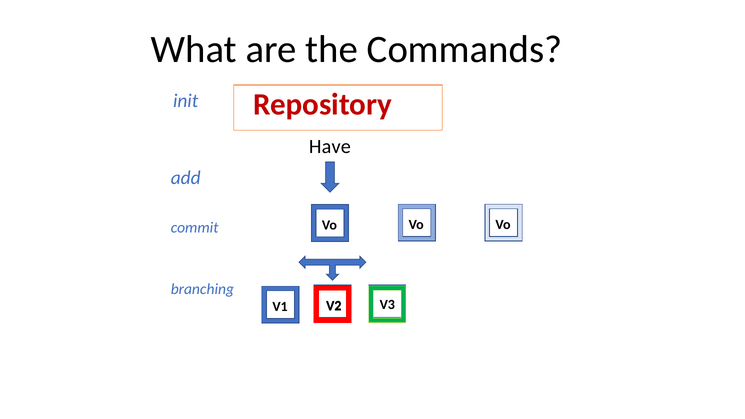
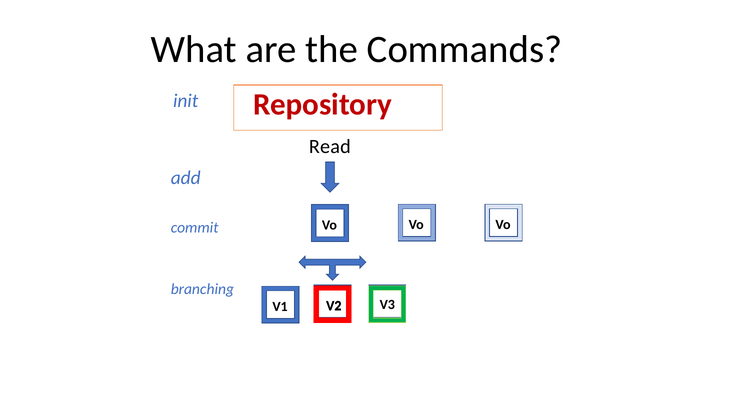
Have: Have -> Read
